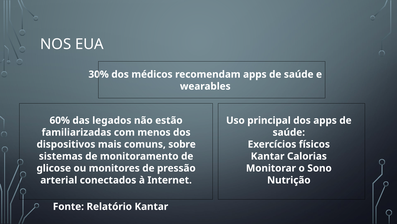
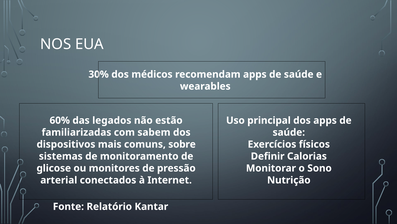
menos: menos -> sabem
Kantar at (268, 156): Kantar -> Definir
